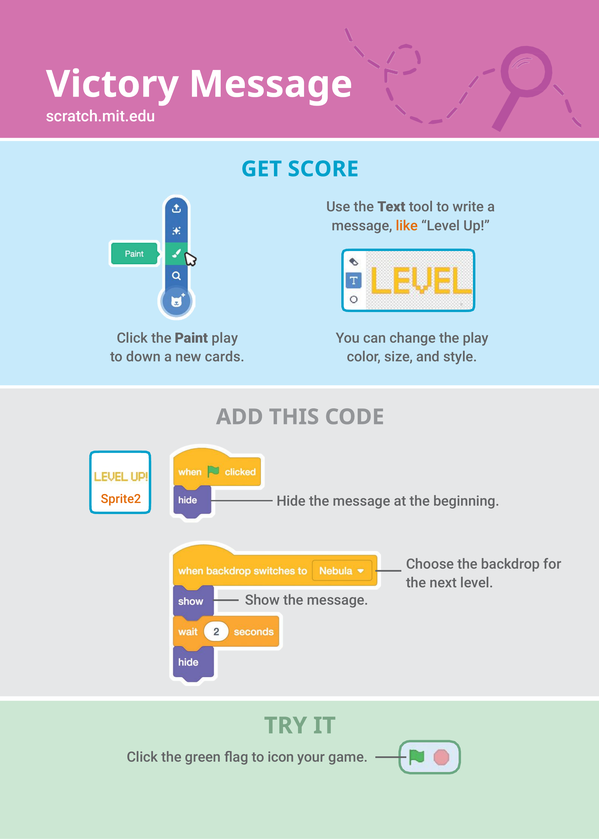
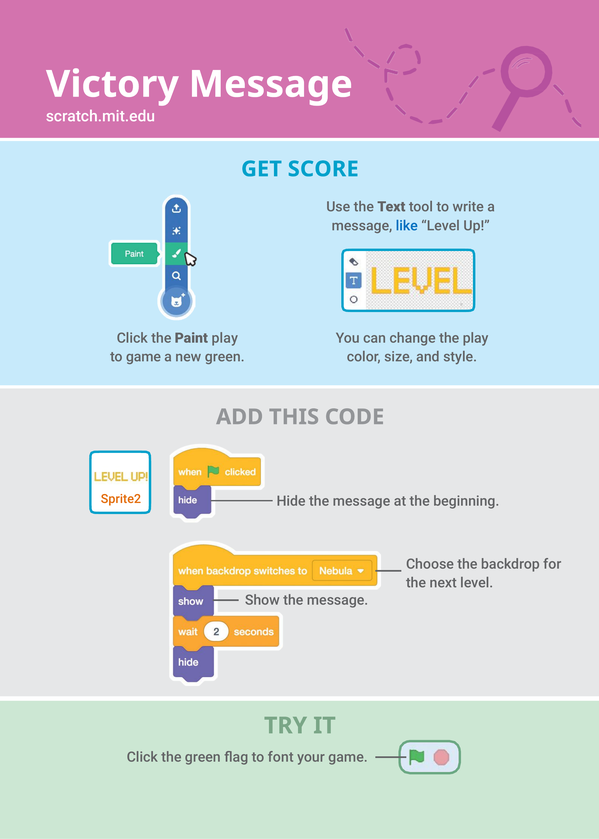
like colour: orange -> blue
to down: down -> game
new cards: cards -> green
icon: icon -> font
